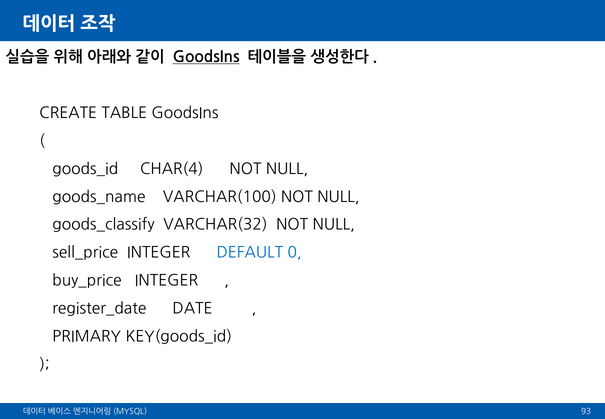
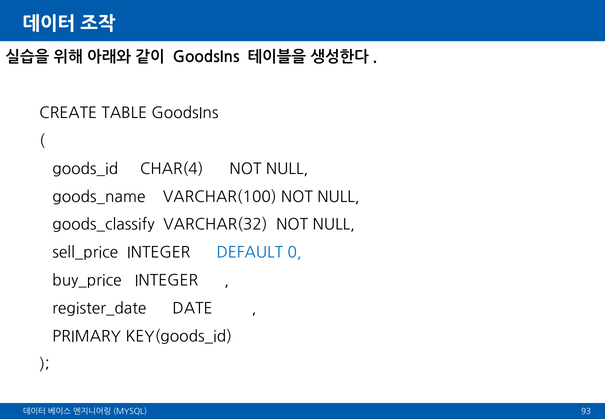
GoodsIns at (206, 57) underline: present -> none
